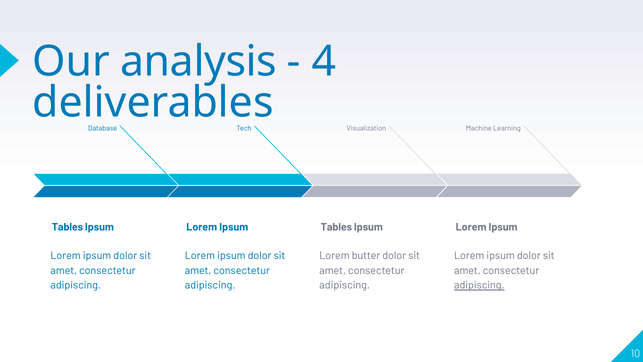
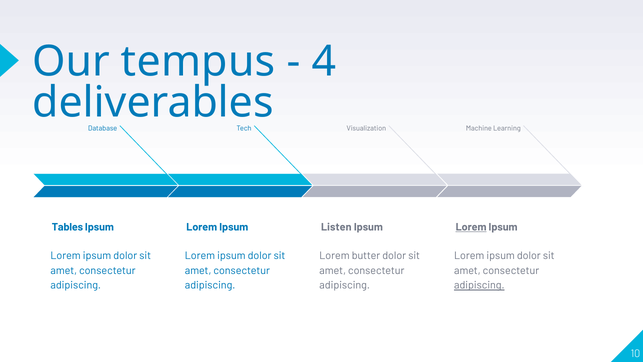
analysis: analysis -> tempus
Tables at (336, 227): Tables -> Listen
Lorem at (471, 227) underline: none -> present
